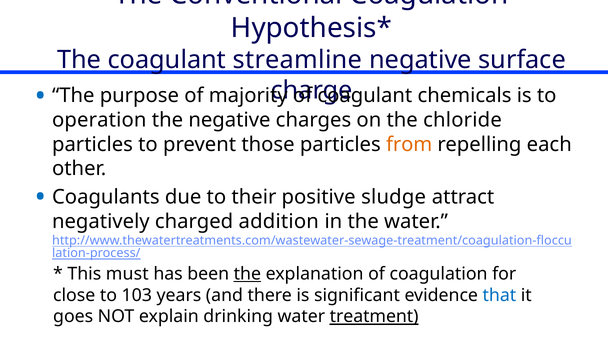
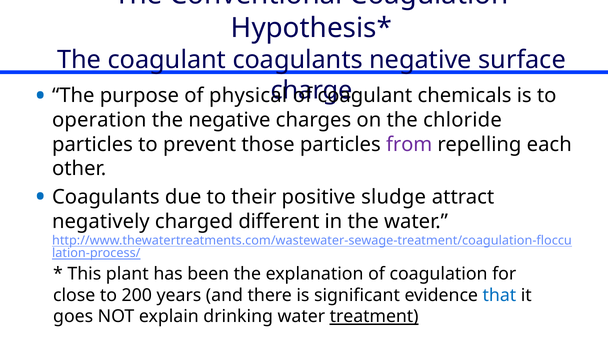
coagulant streamline: streamline -> coagulants
majority: majority -> physical
from colour: orange -> purple
addition: addition -> different
must: must -> plant
the at (247, 274) underline: present -> none
103: 103 -> 200
